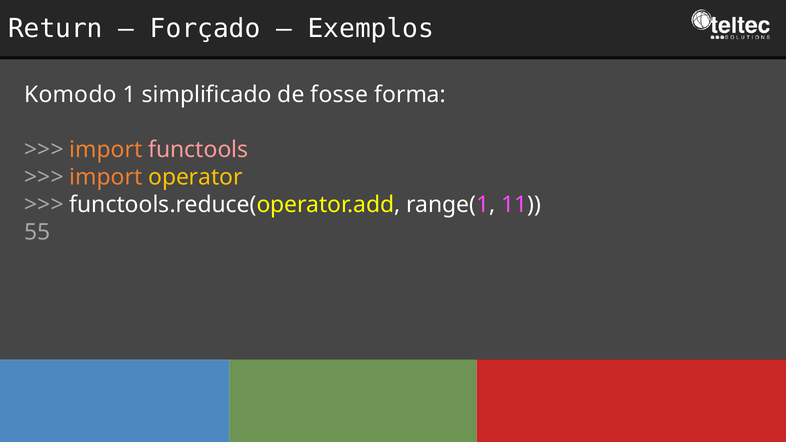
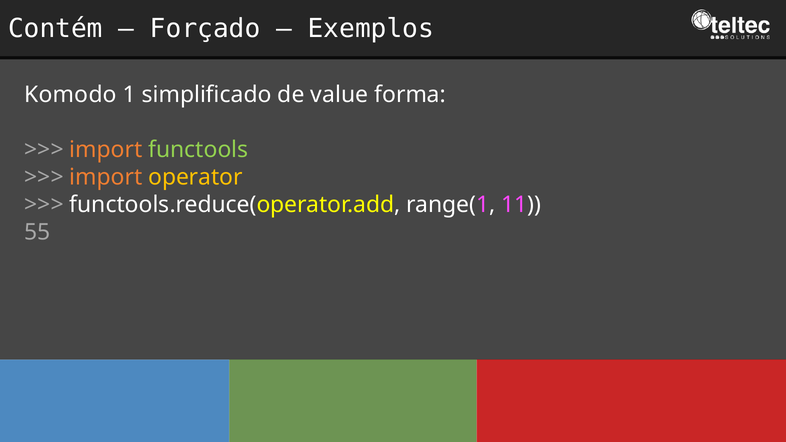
Return: Return -> Contém
fosse: fosse -> value
functools colour: pink -> light green
